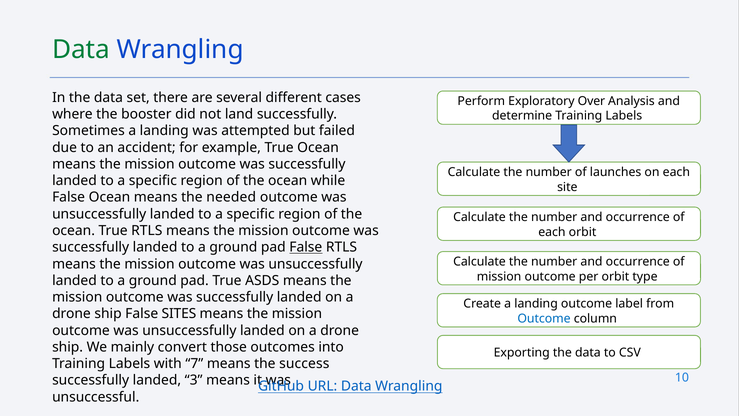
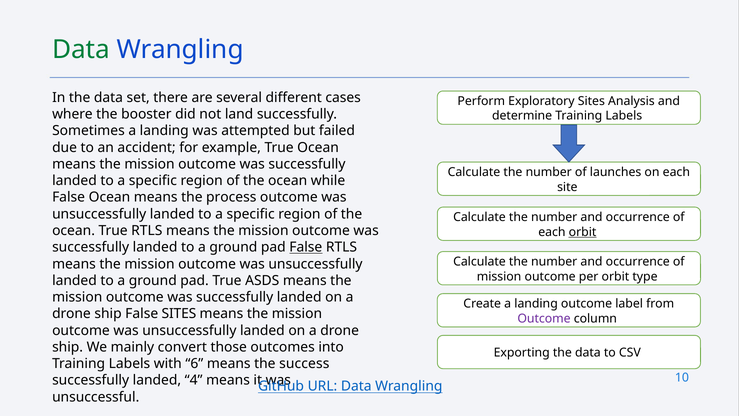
Exploratory Over: Over -> Sites
needed: needed -> process
orbit at (583, 232) underline: none -> present
Outcome at (544, 318) colour: blue -> purple
7: 7 -> 6
3: 3 -> 4
